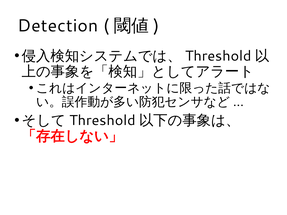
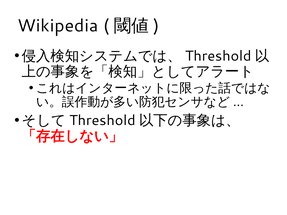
Detection: Detection -> Wikipedia
